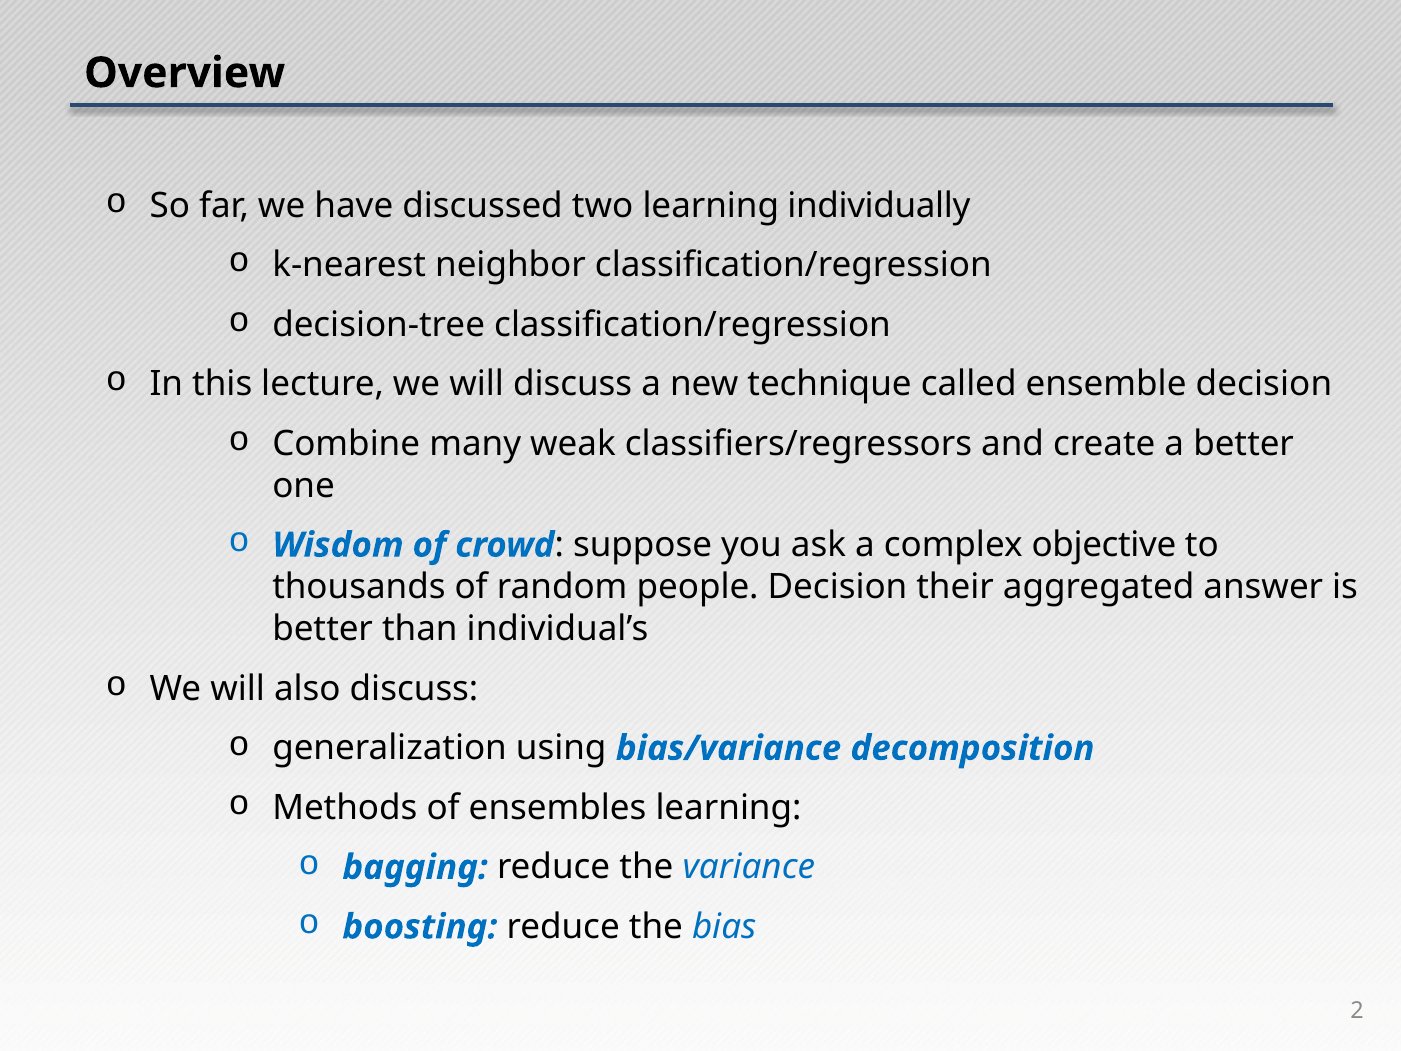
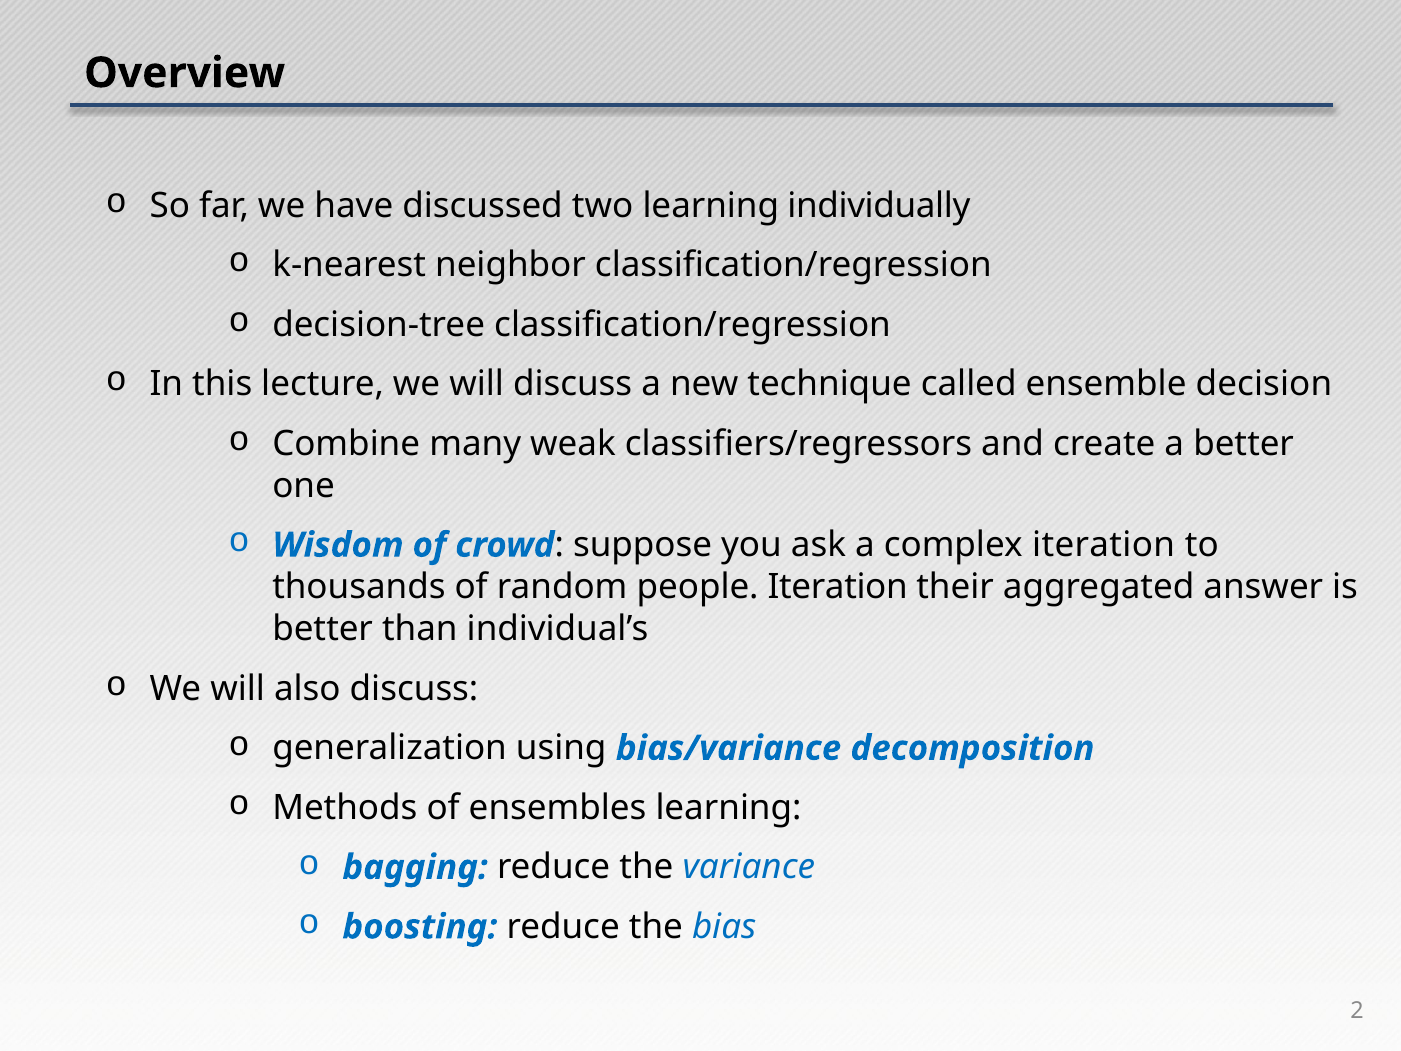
complex objective: objective -> iteration
people Decision: Decision -> Iteration
